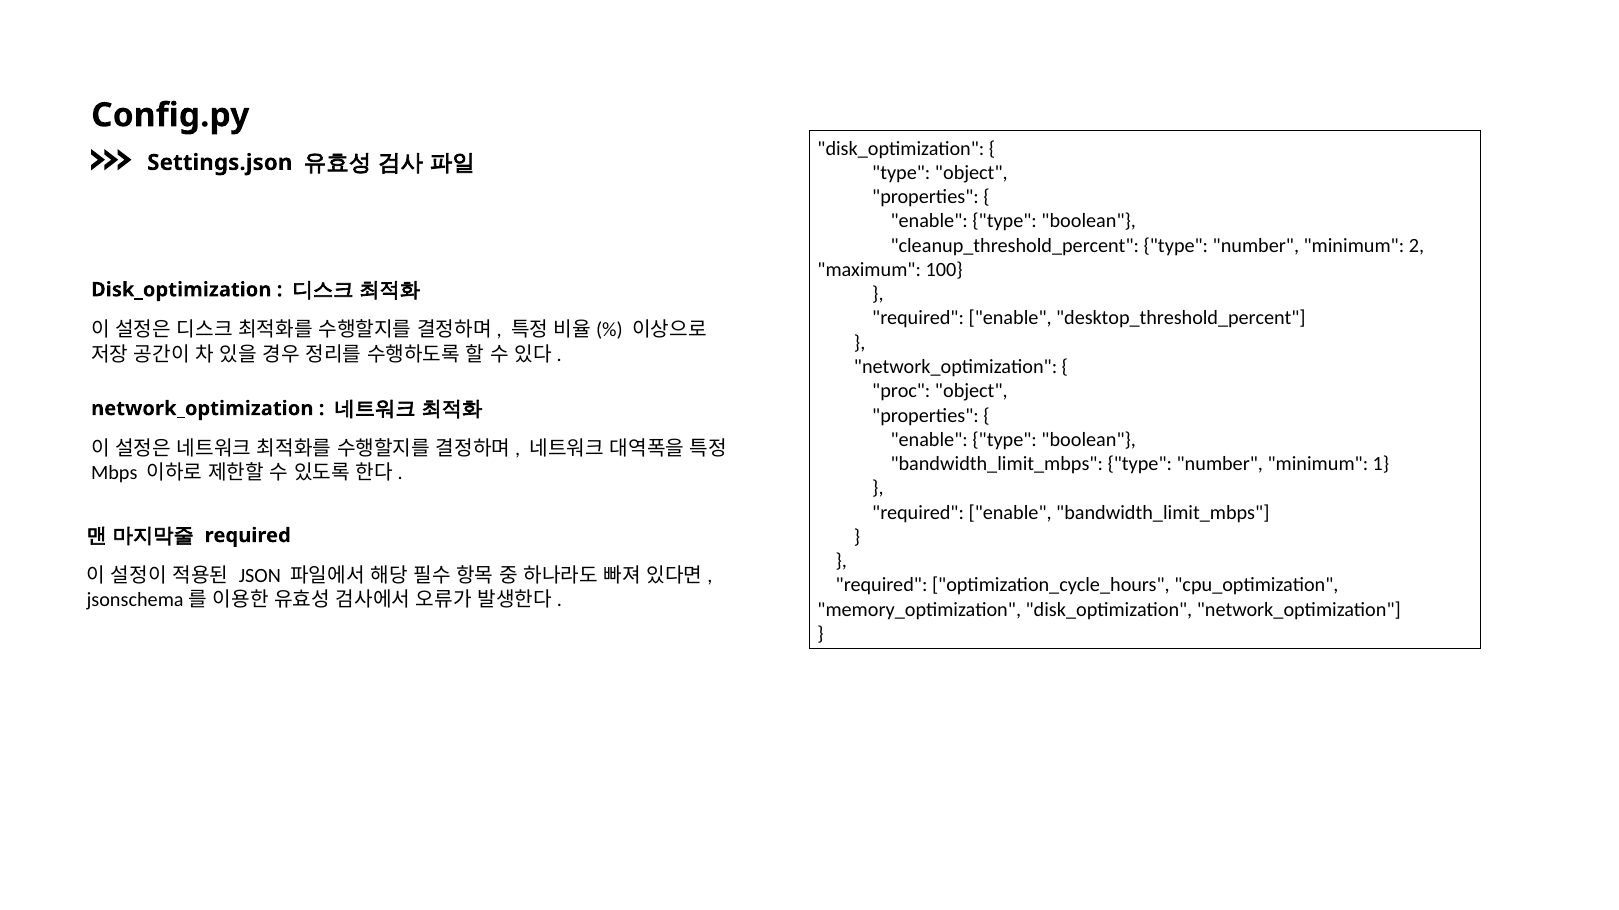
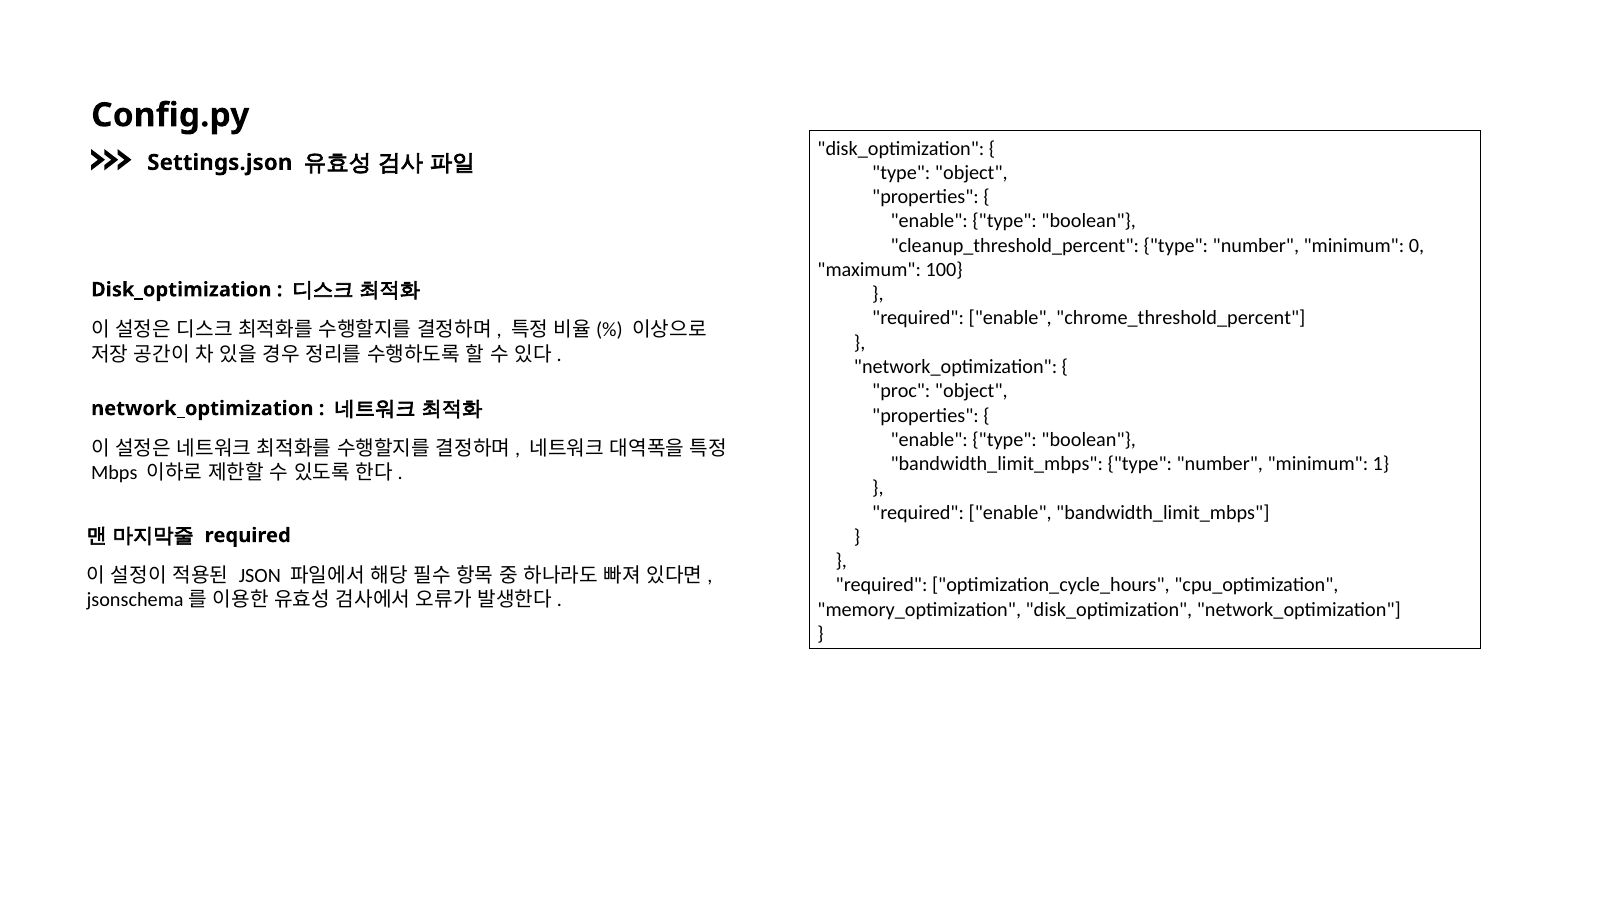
2: 2 -> 0
desktop_threshold_percent: desktop_threshold_percent -> chrome_threshold_percent
